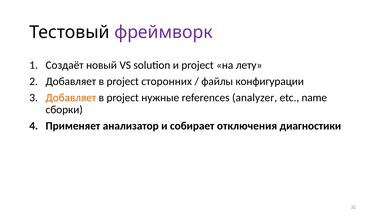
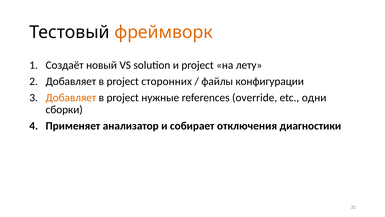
фреймворк colour: purple -> orange
analyzer: analyzer -> override
name: name -> одни
